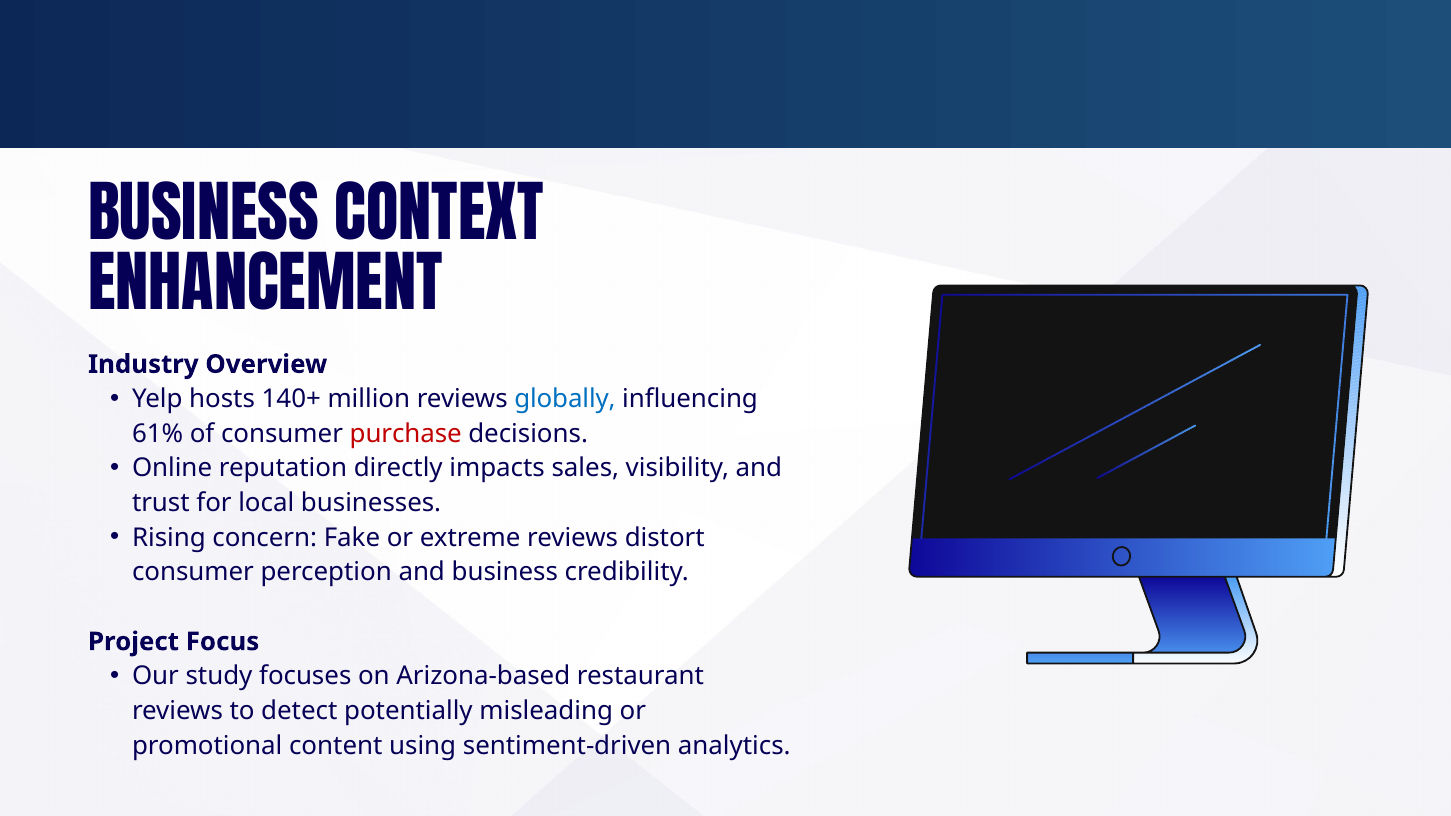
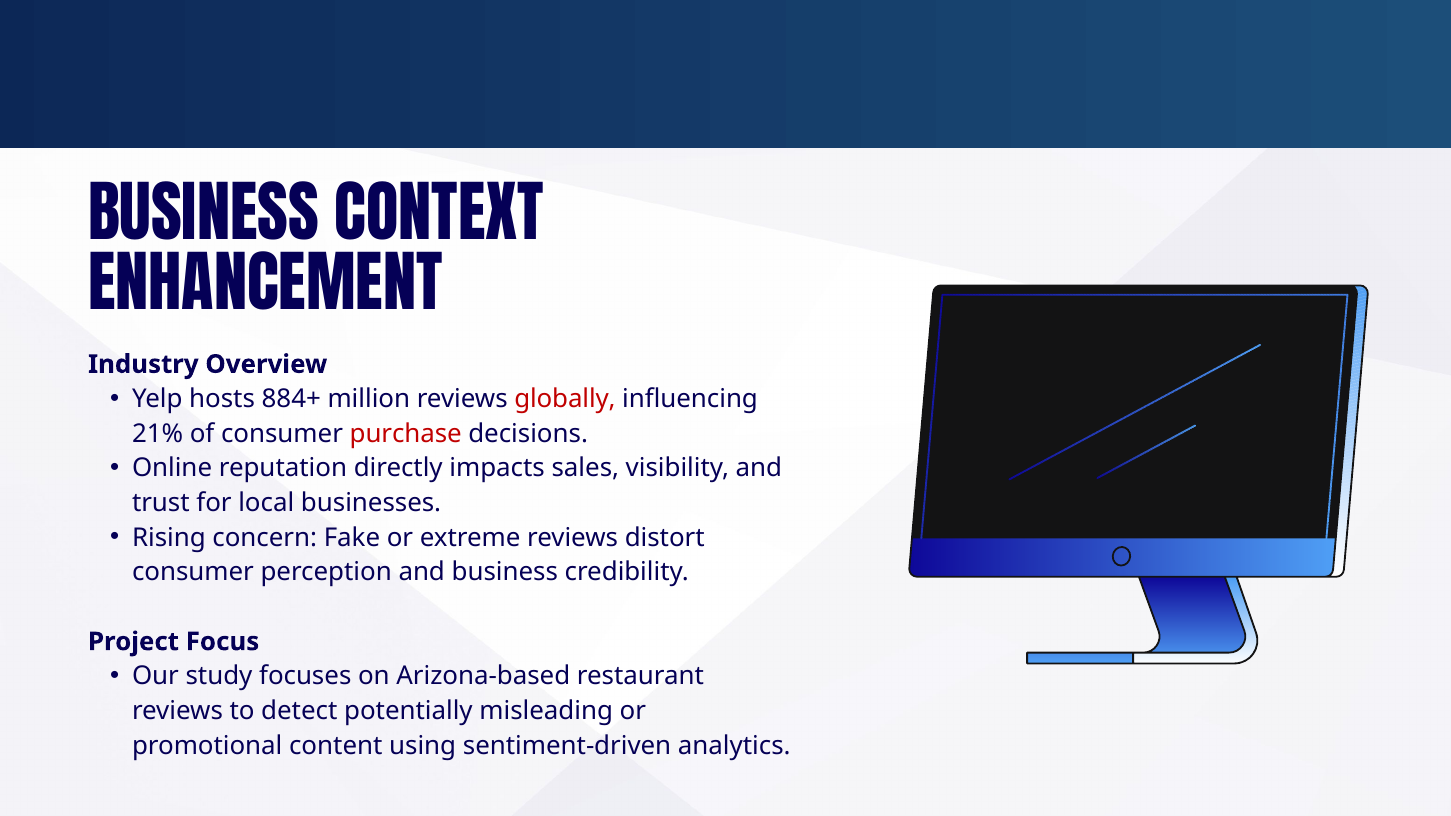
140+: 140+ -> 884+
globally colour: blue -> red
61%: 61% -> 21%
